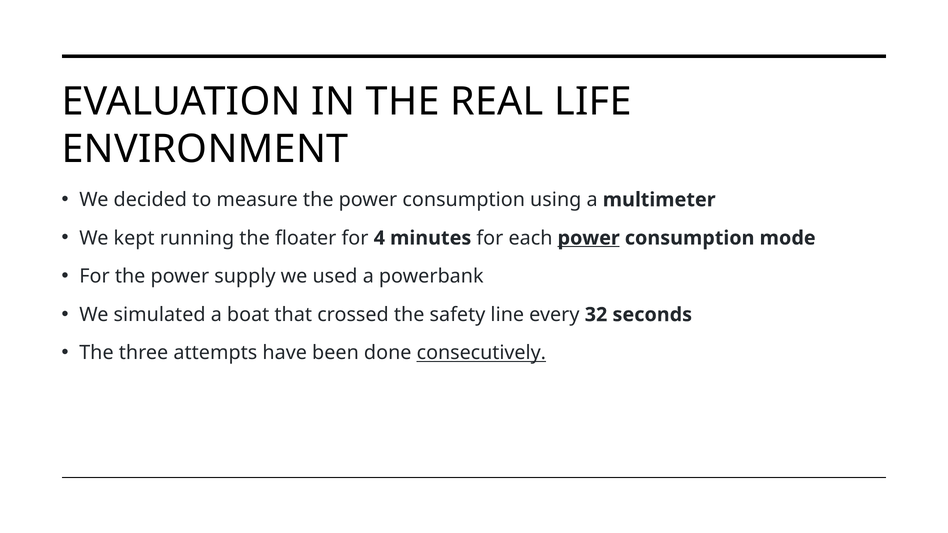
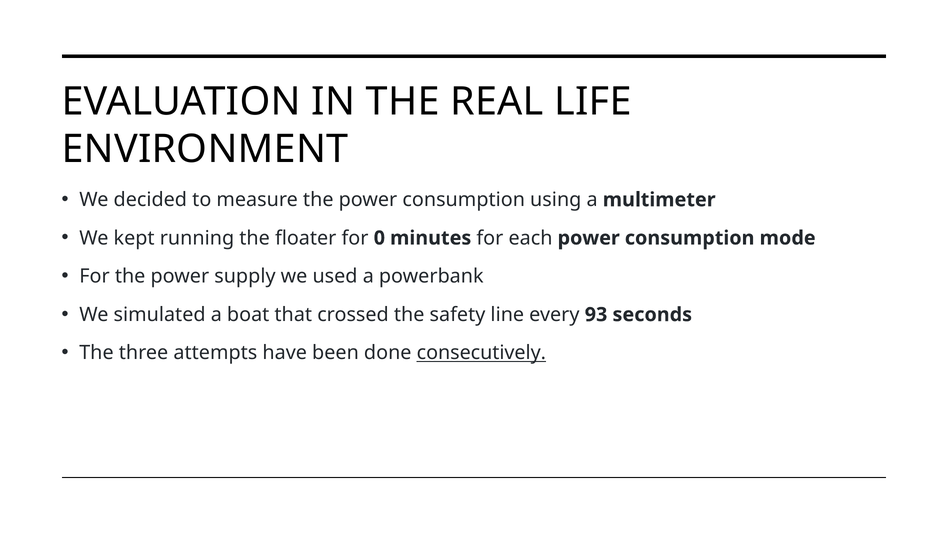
4: 4 -> 0
power at (589, 238) underline: present -> none
32: 32 -> 93
